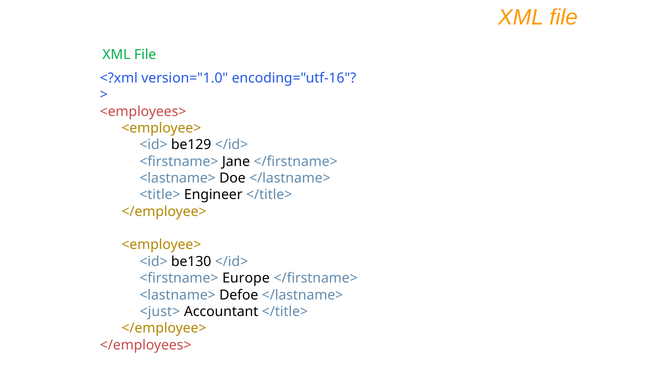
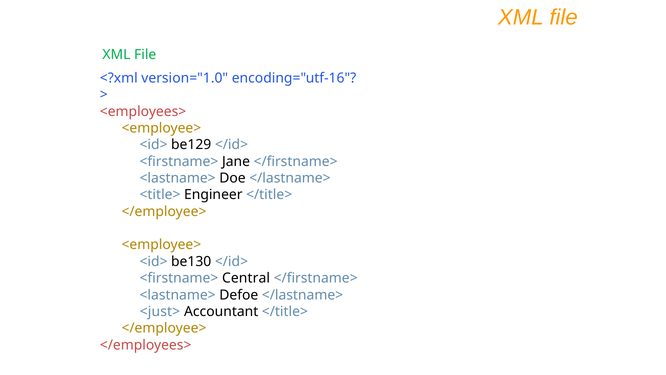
Europe: Europe -> Central
